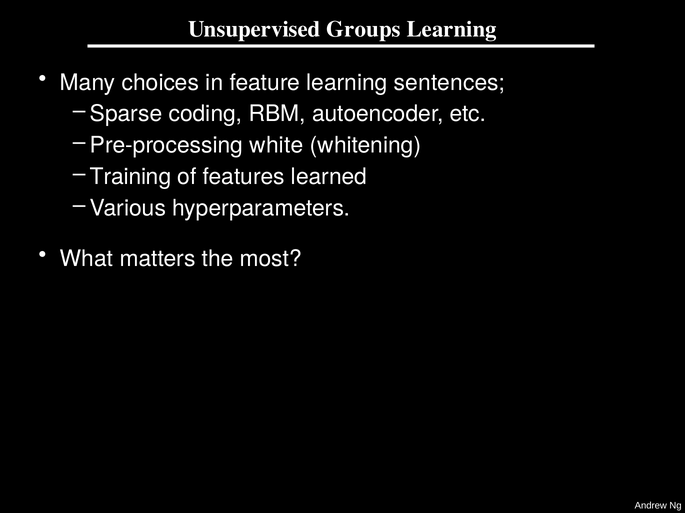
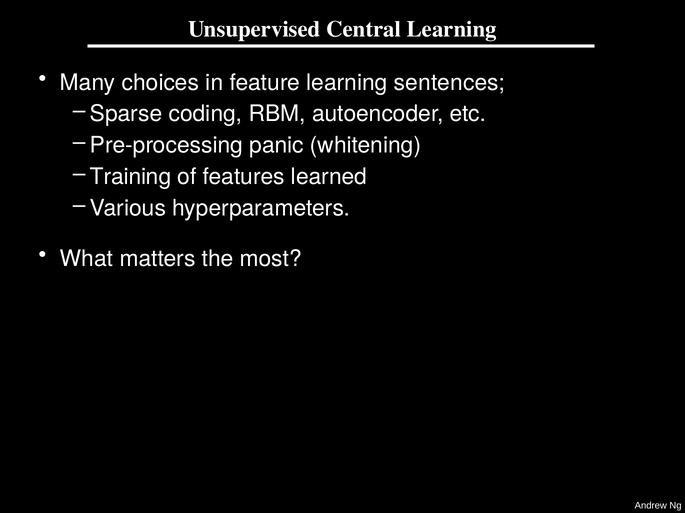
Groups: Groups -> Central
white: white -> panic
